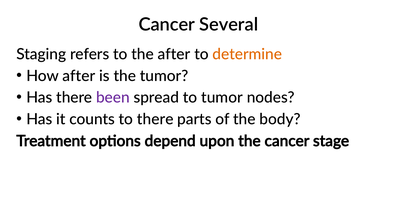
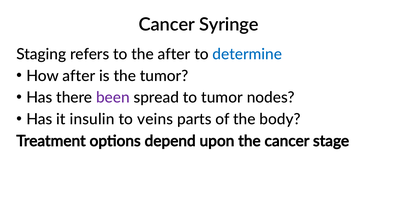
Several: Several -> Syringe
determine colour: orange -> blue
counts: counts -> insulin
to there: there -> veins
